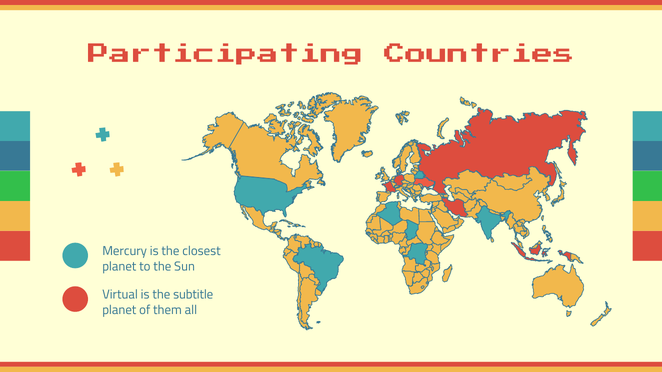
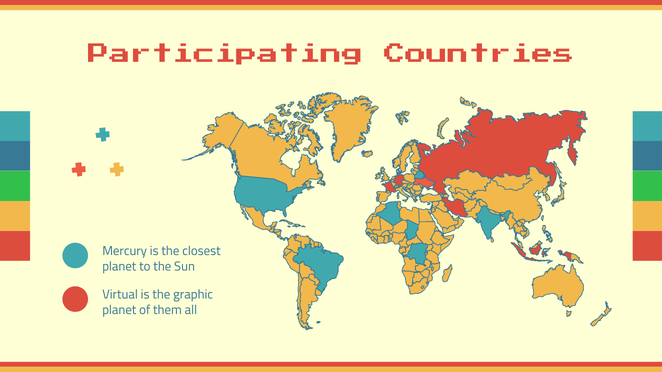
subtitle: subtitle -> graphic
